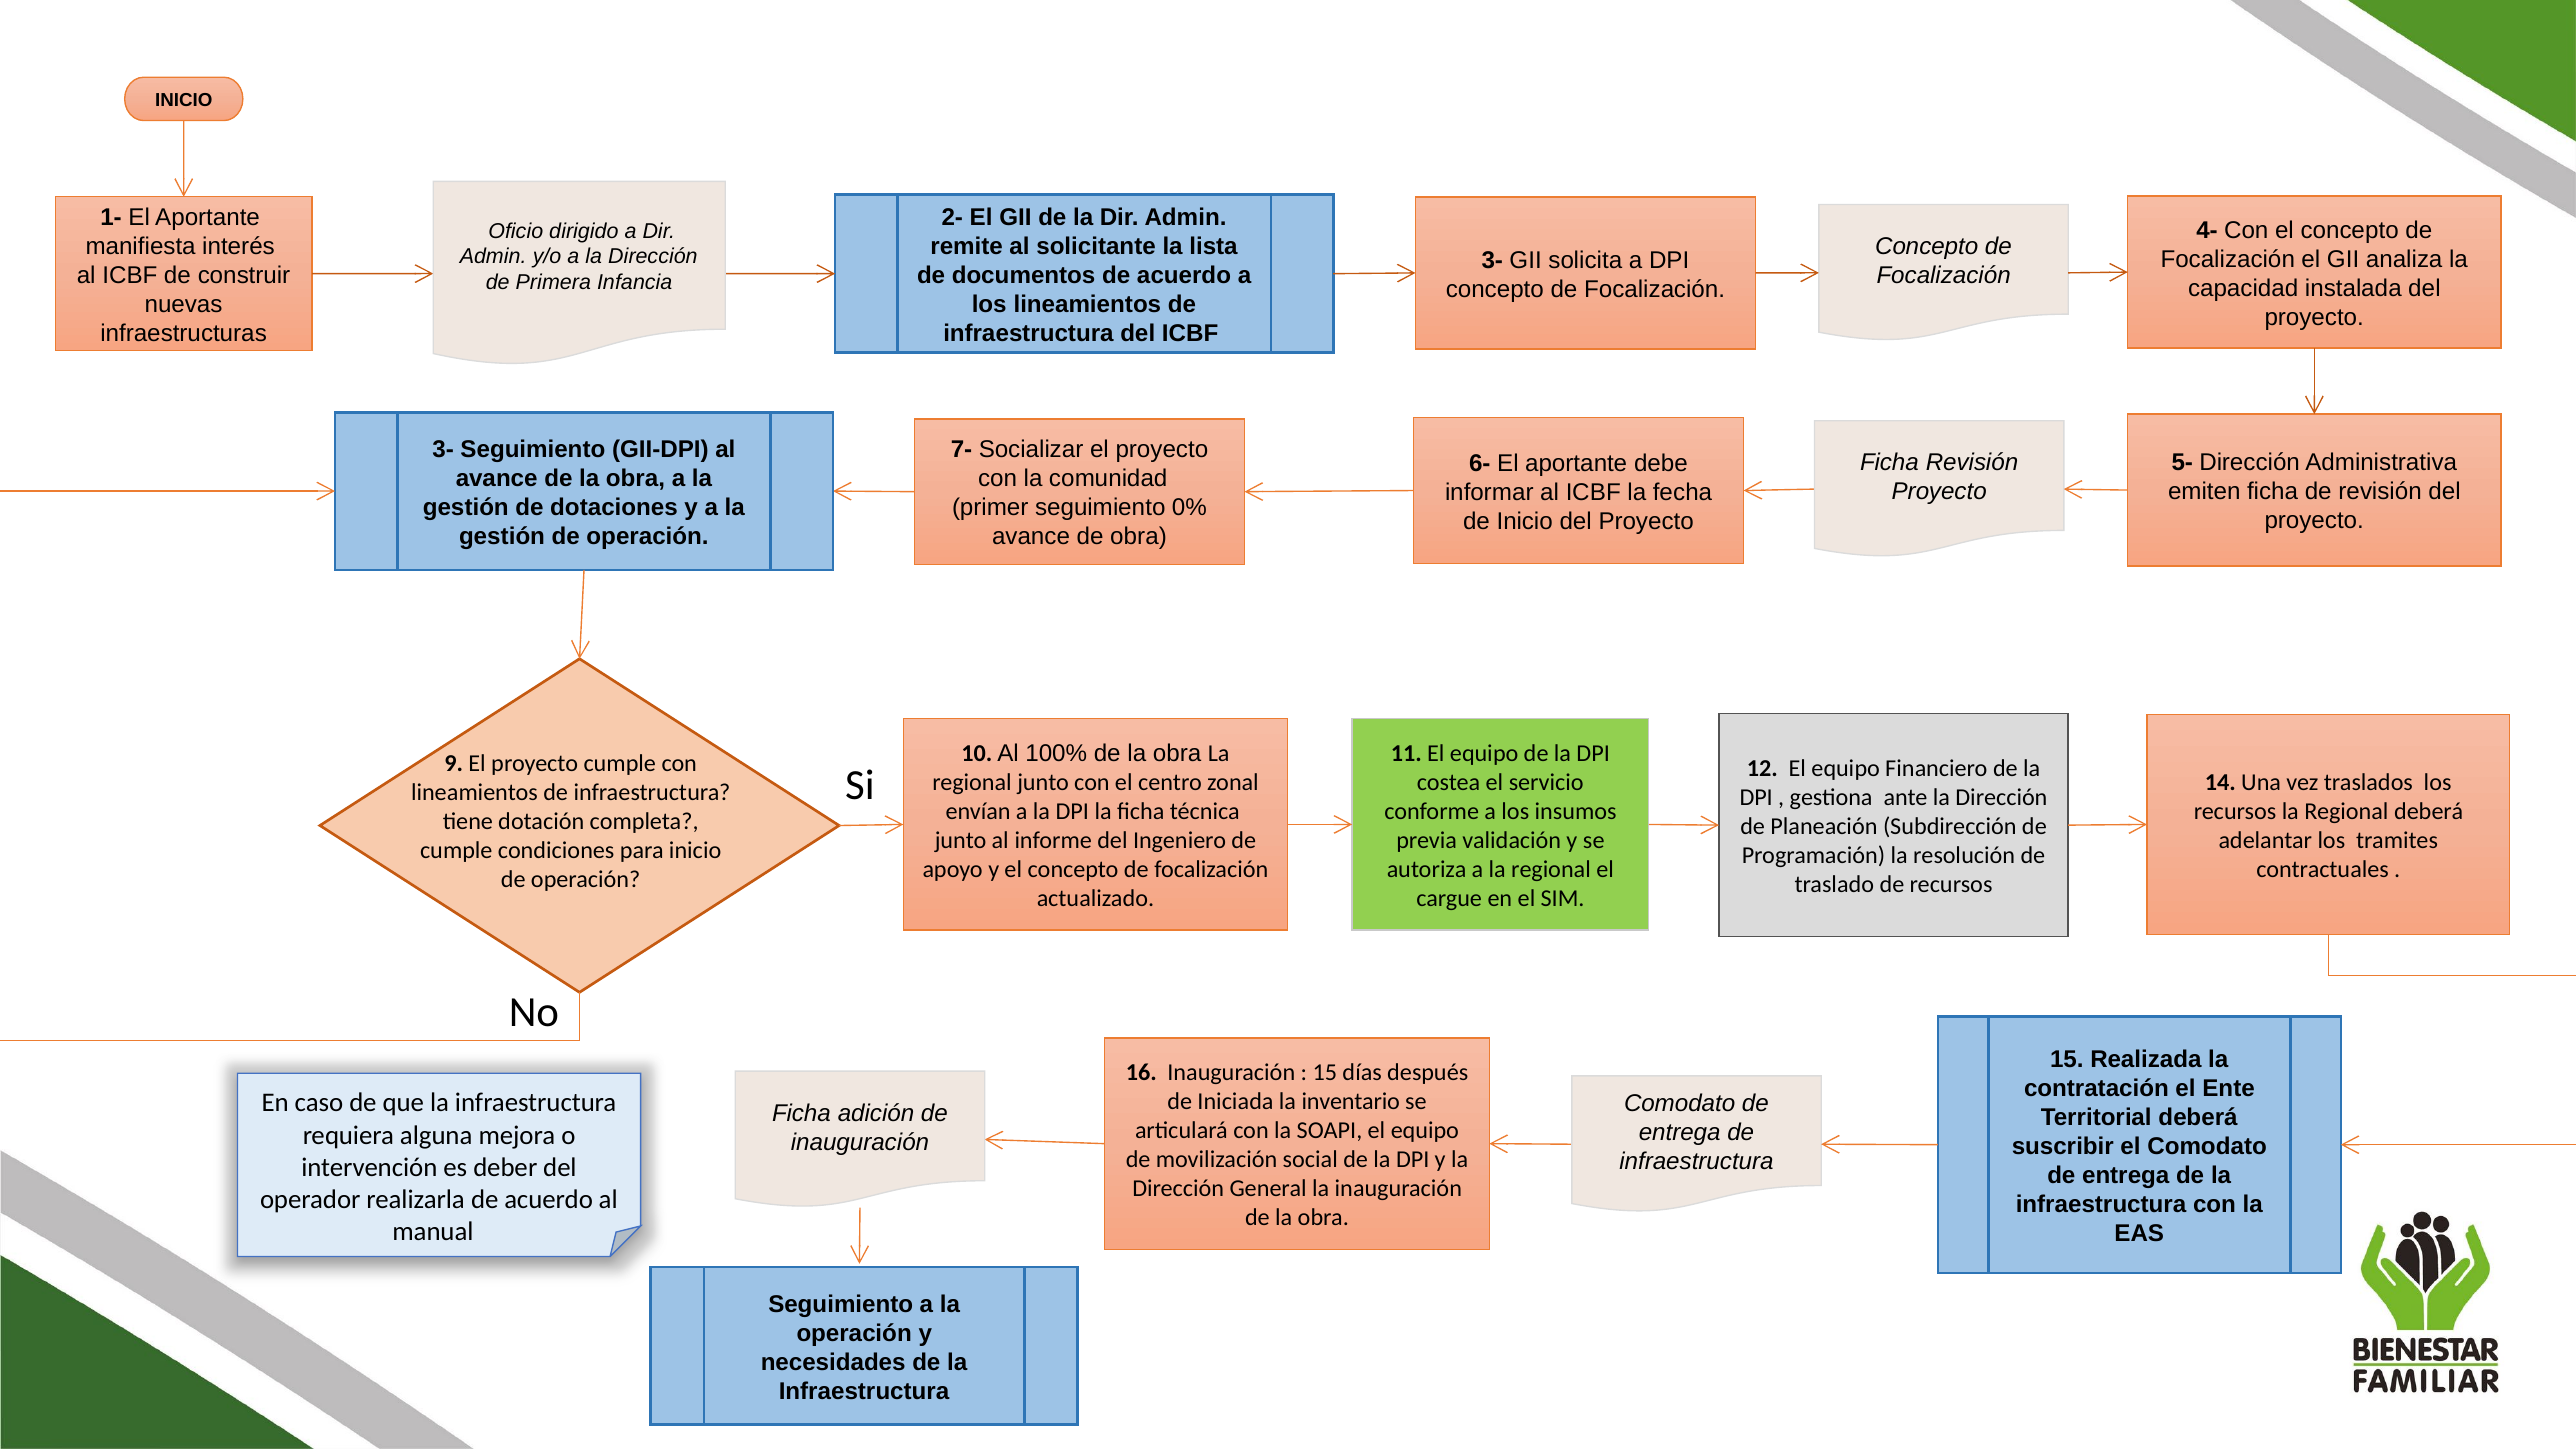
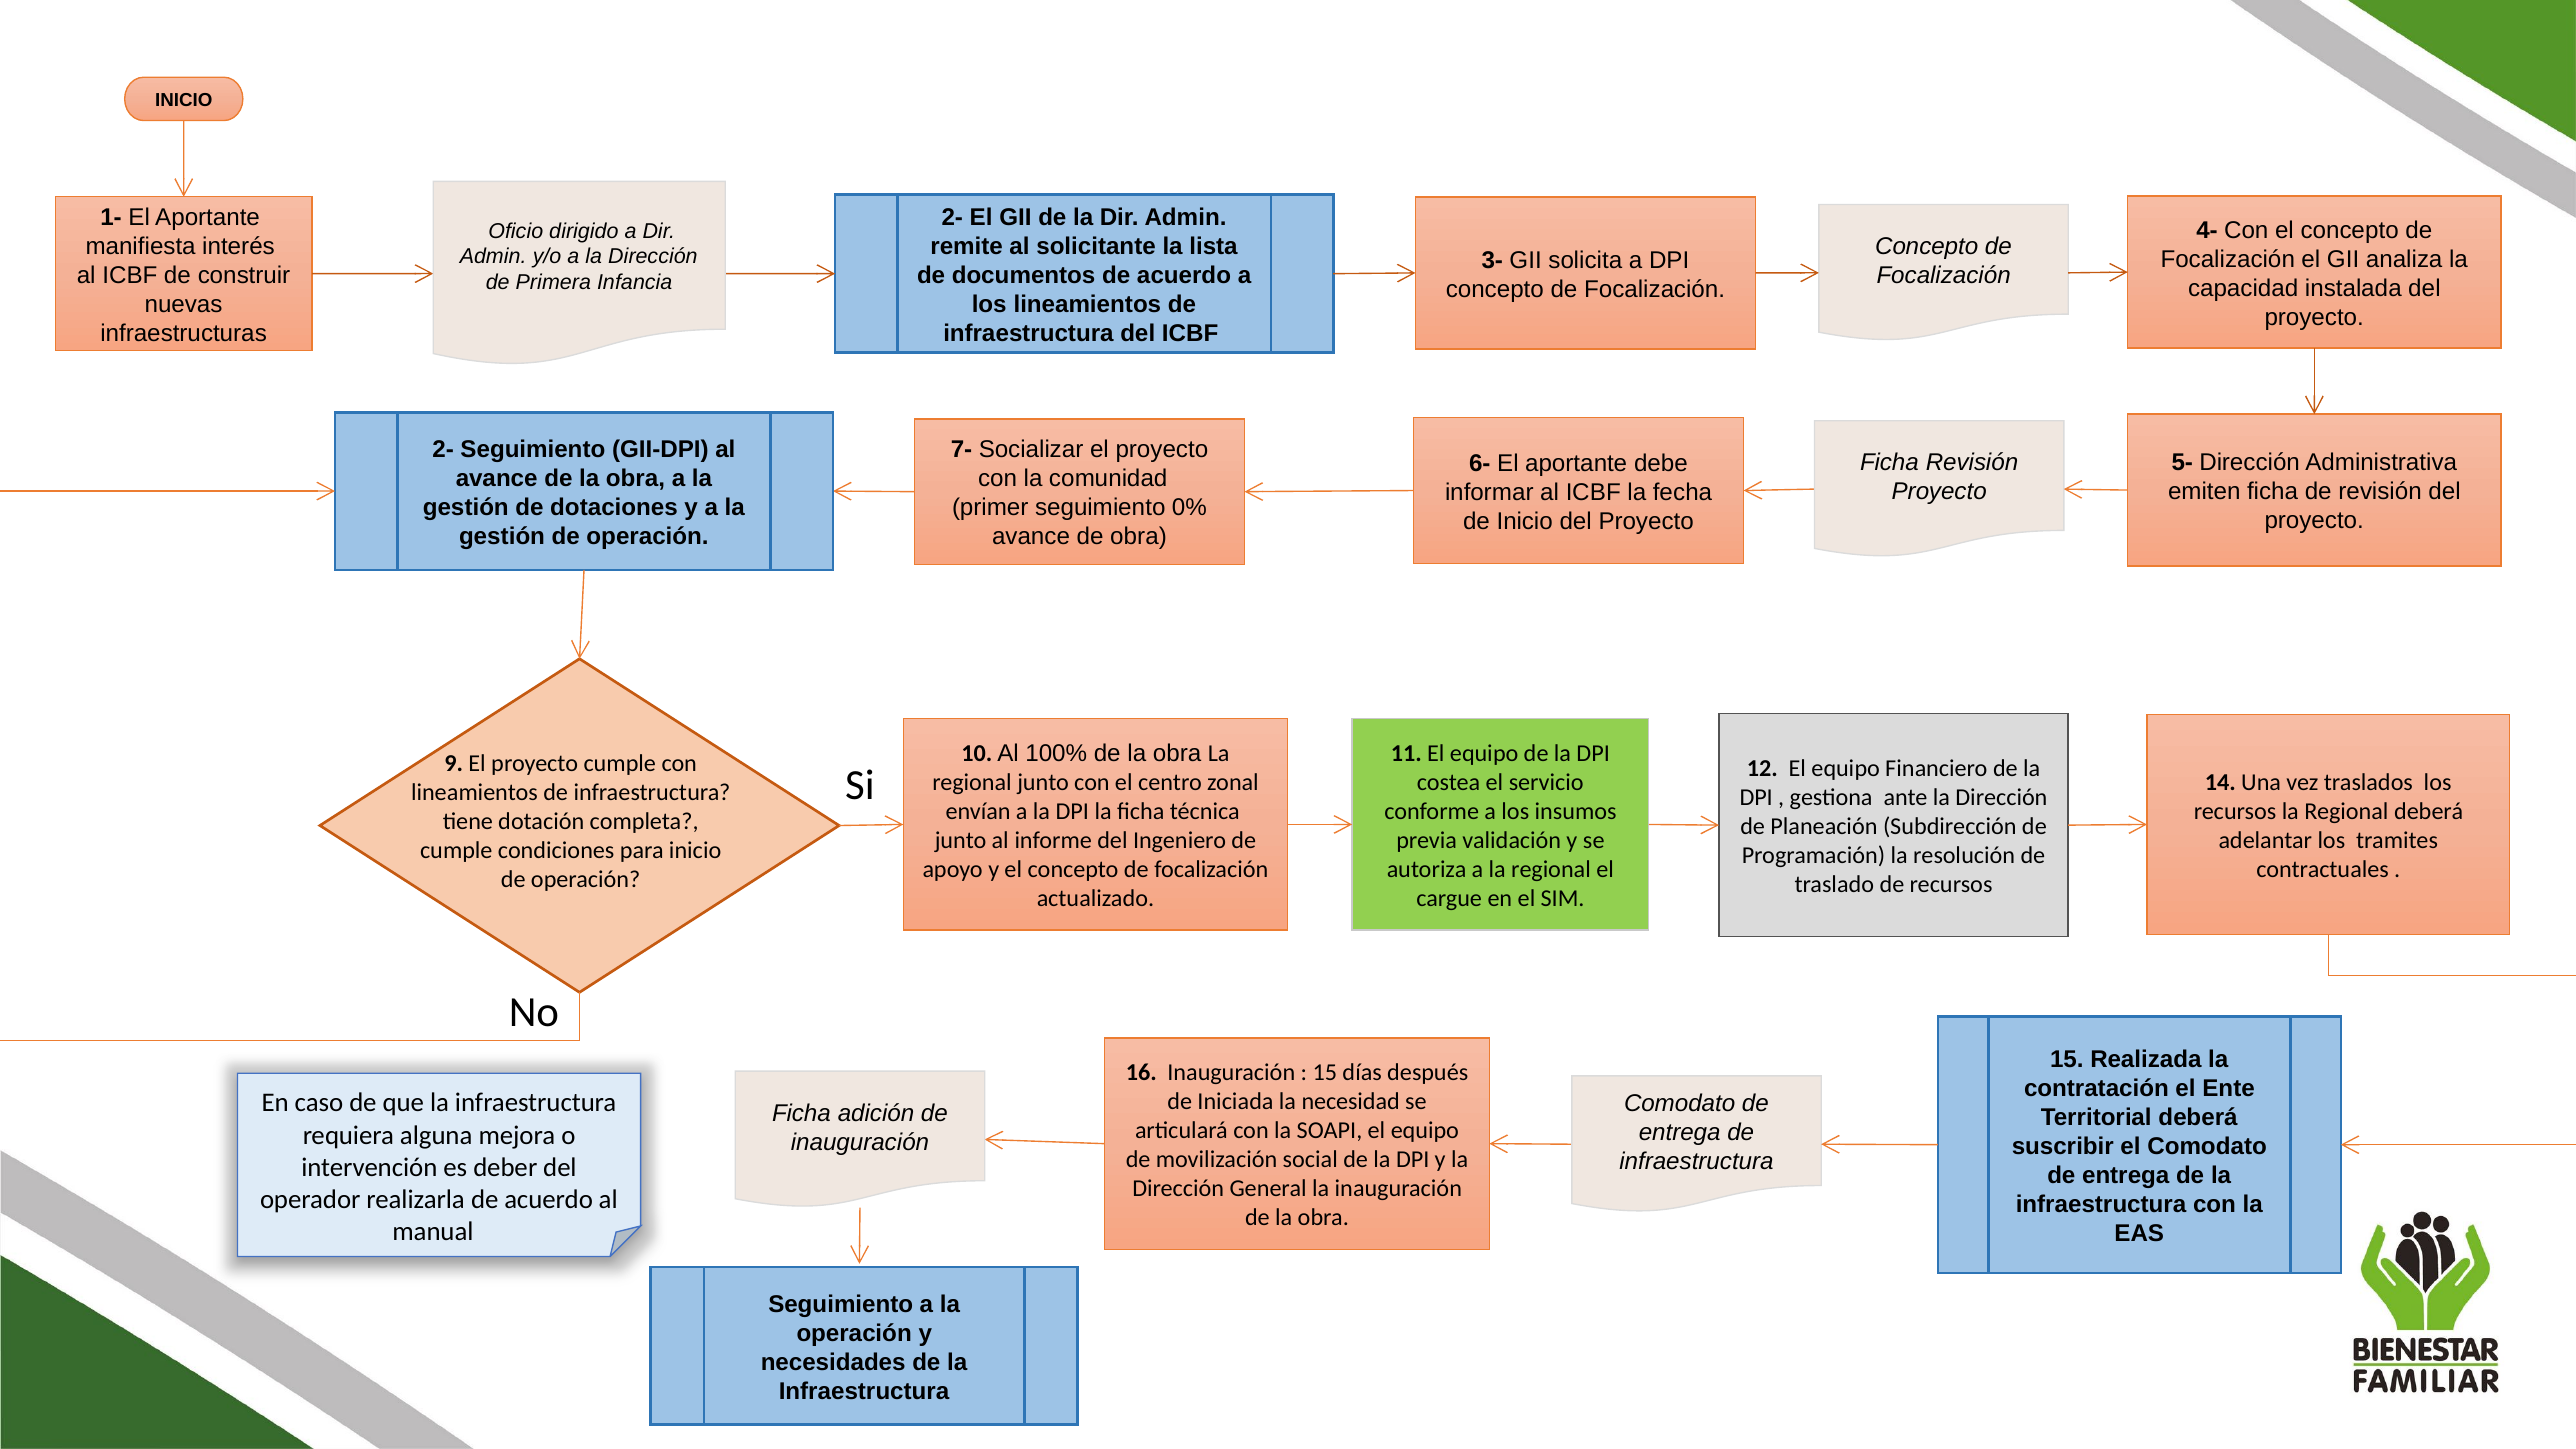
3- at (443, 449): 3- -> 2-
inventario: inventario -> necesidad
